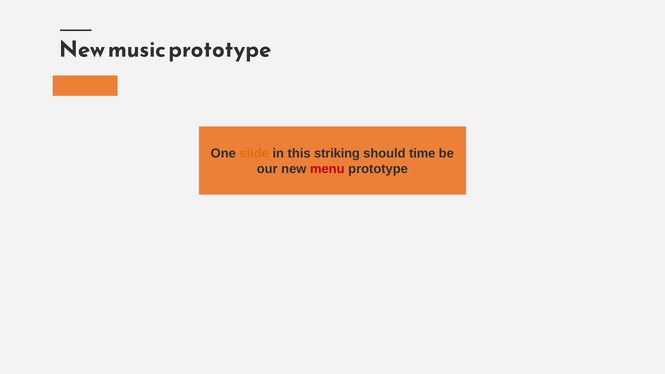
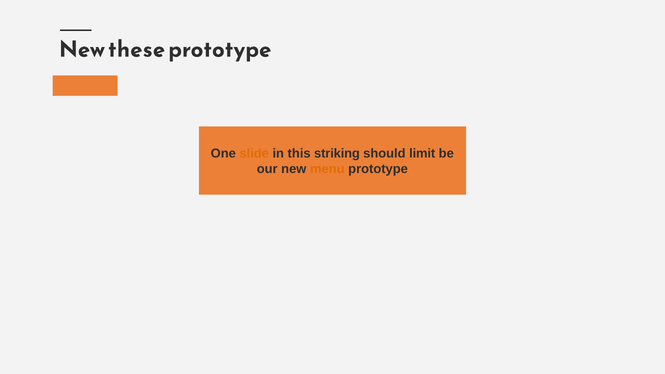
music: music -> these
time: time -> limit
menu colour: red -> orange
